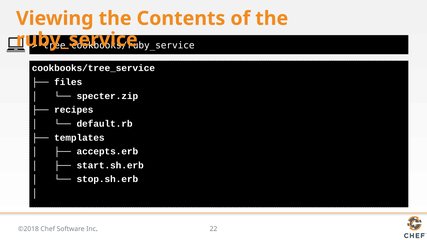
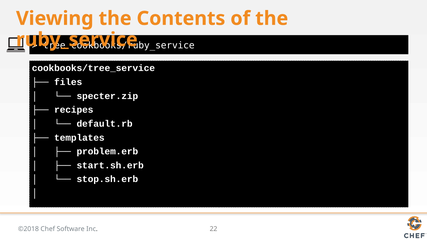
accepts.erb: accepts.erb -> problem.erb
